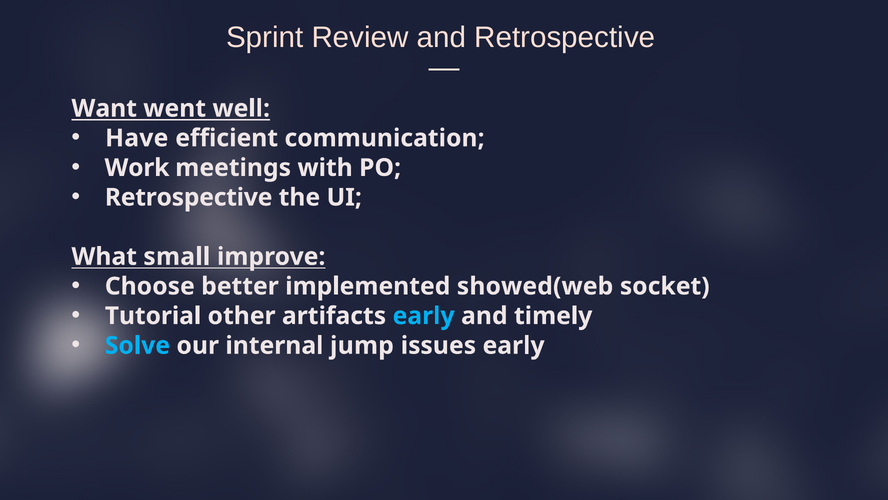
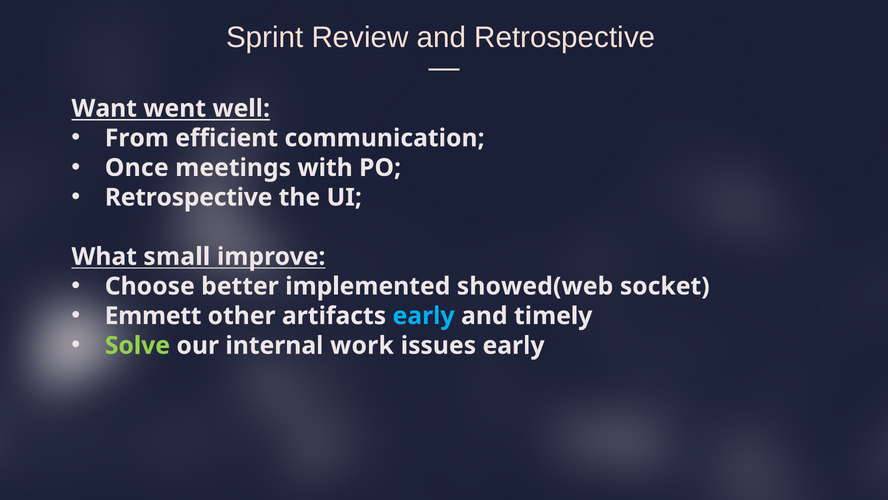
Have: Have -> From
Work: Work -> Once
Tutorial: Tutorial -> Emmett
Solve colour: light blue -> light green
jump: jump -> work
